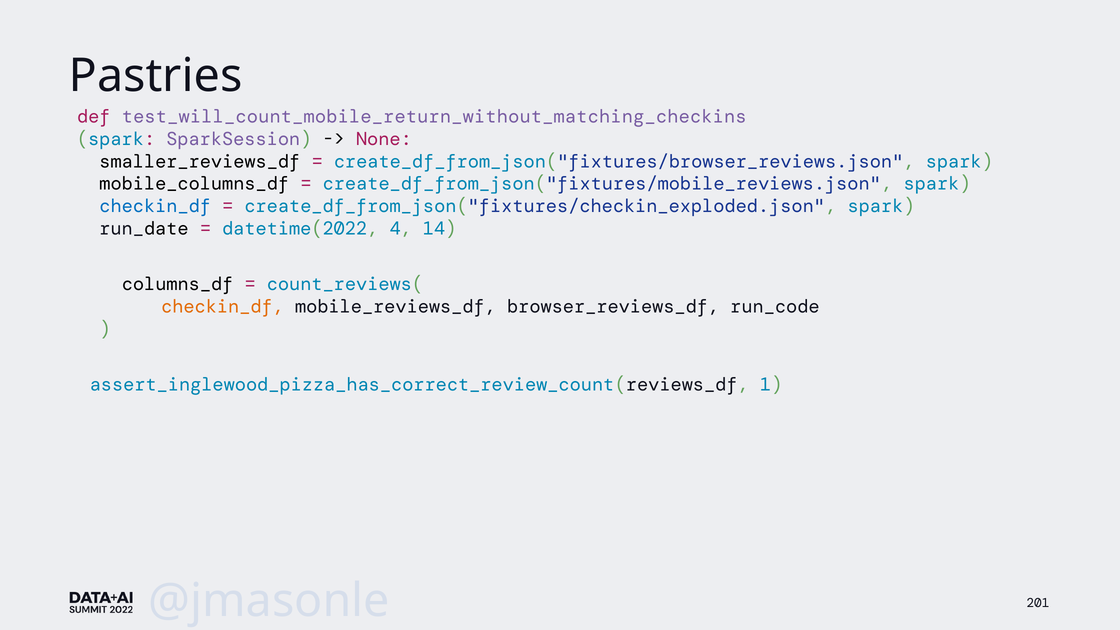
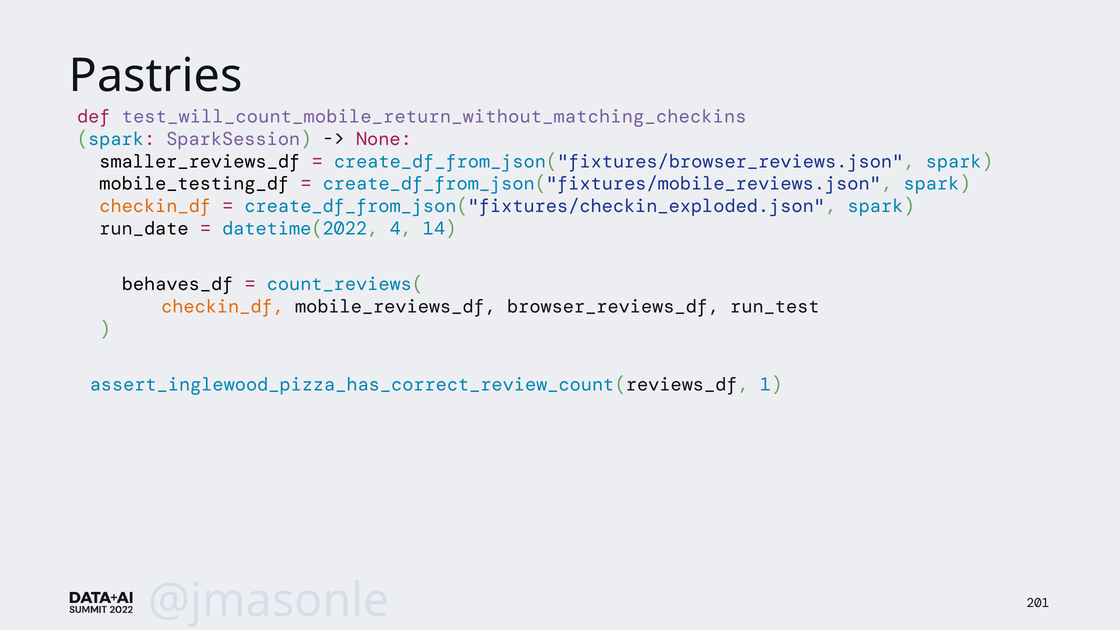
mobile_columns_df: mobile_columns_df -> mobile_testing_df
checkin_df at (155, 206) colour: blue -> orange
columns_df: columns_df -> behaves_df
run_code: run_code -> run_test
